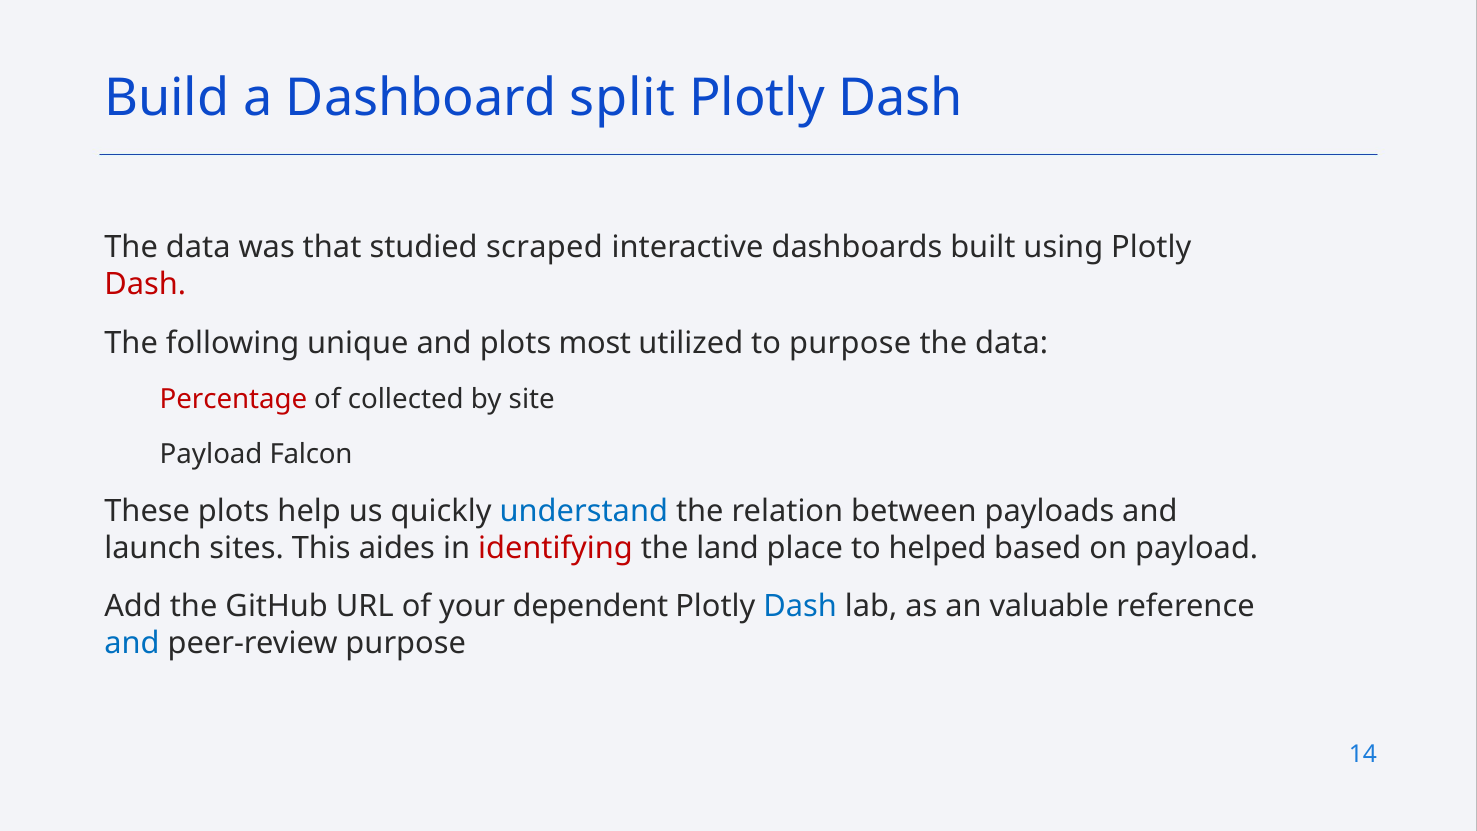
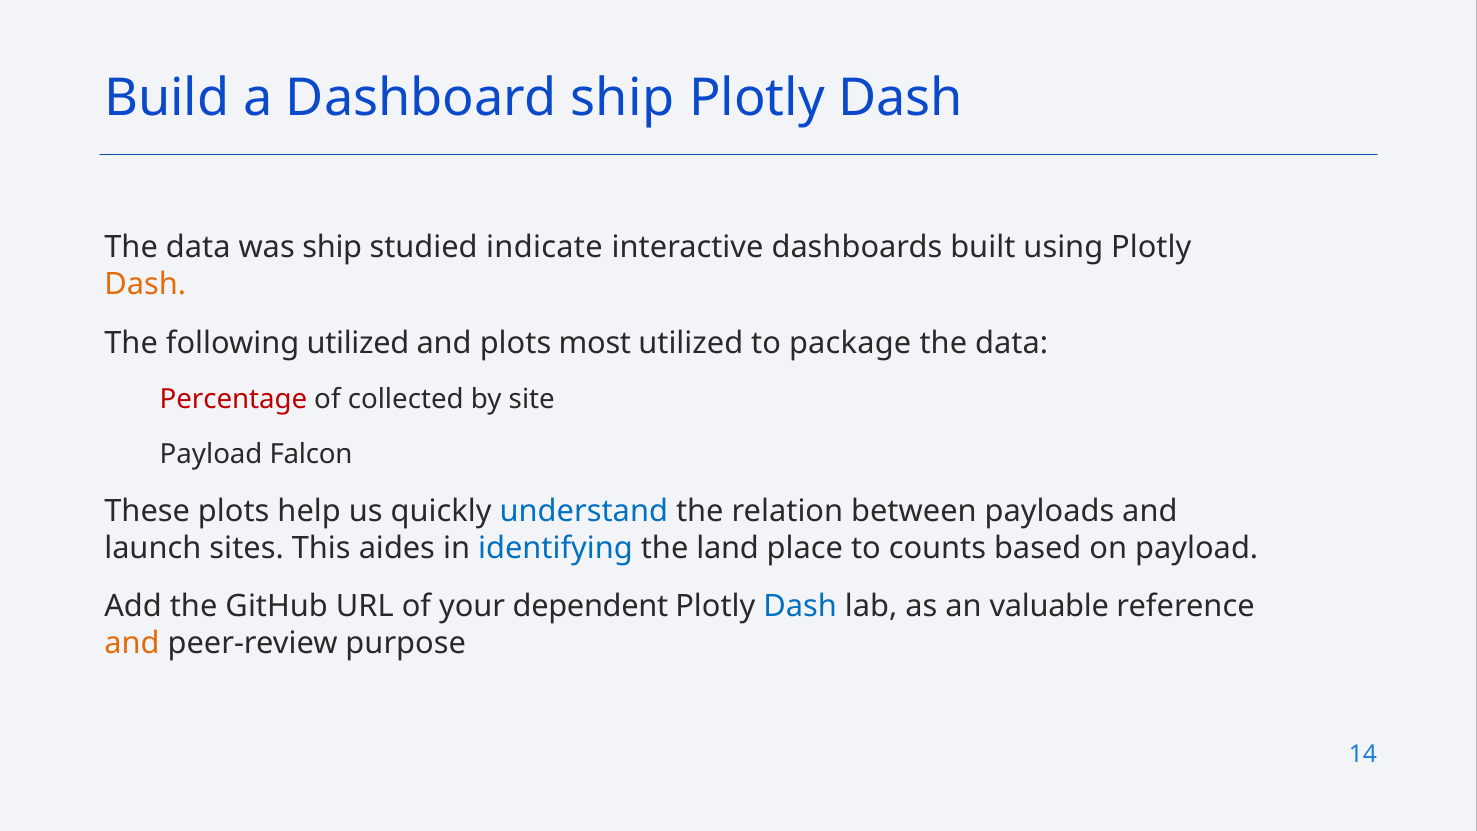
Dashboard split: split -> ship
was that: that -> ship
scraped: scraped -> indicate
Dash at (145, 284) colour: red -> orange
following unique: unique -> utilized
to purpose: purpose -> package
identifying colour: red -> blue
helped: helped -> counts
and at (132, 643) colour: blue -> orange
